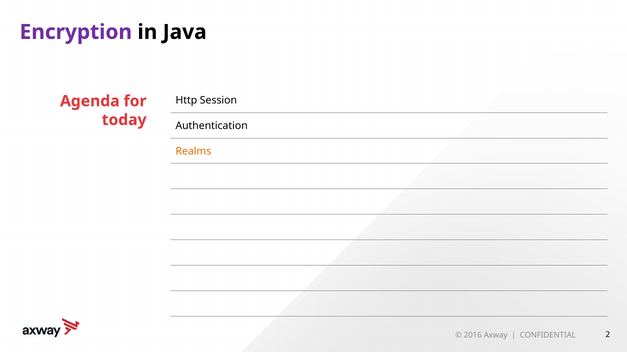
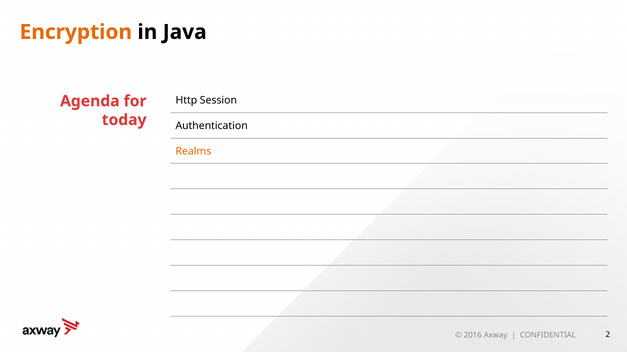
Encryption colour: purple -> orange
